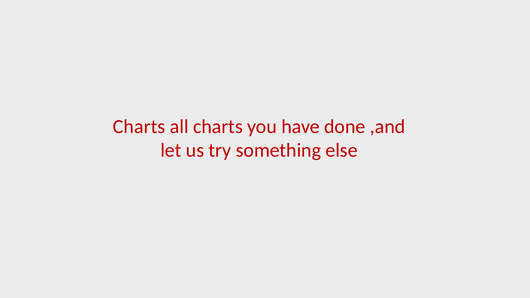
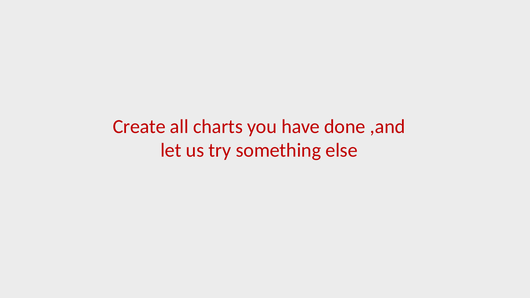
Charts at (139, 127): Charts -> Create
